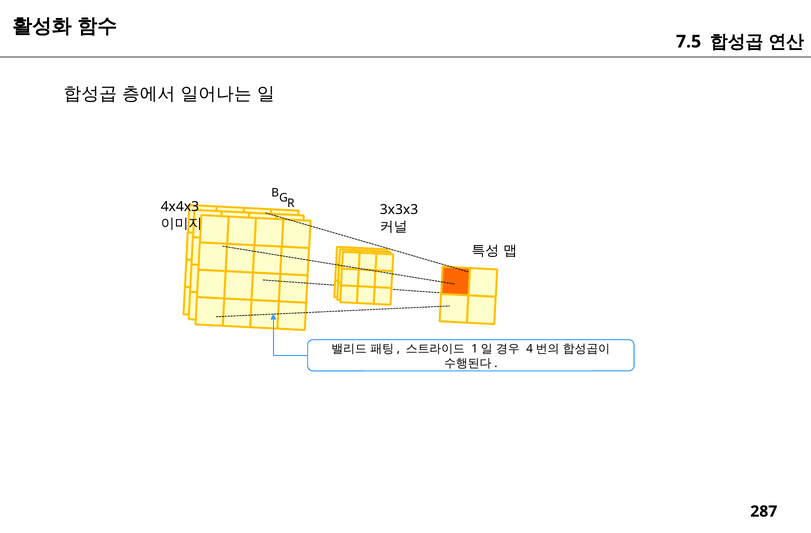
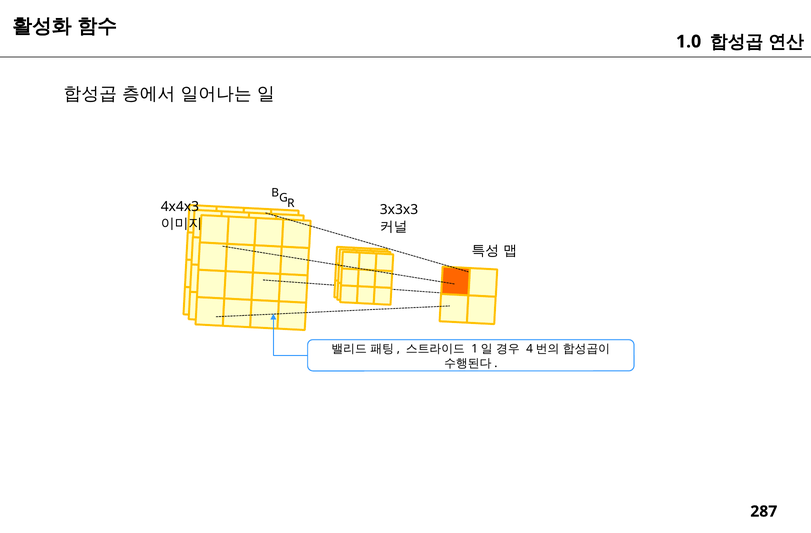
7.5: 7.5 -> 1.0
